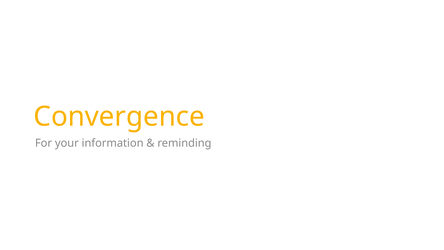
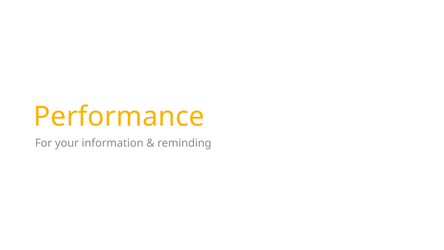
Convergence: Convergence -> Performance
